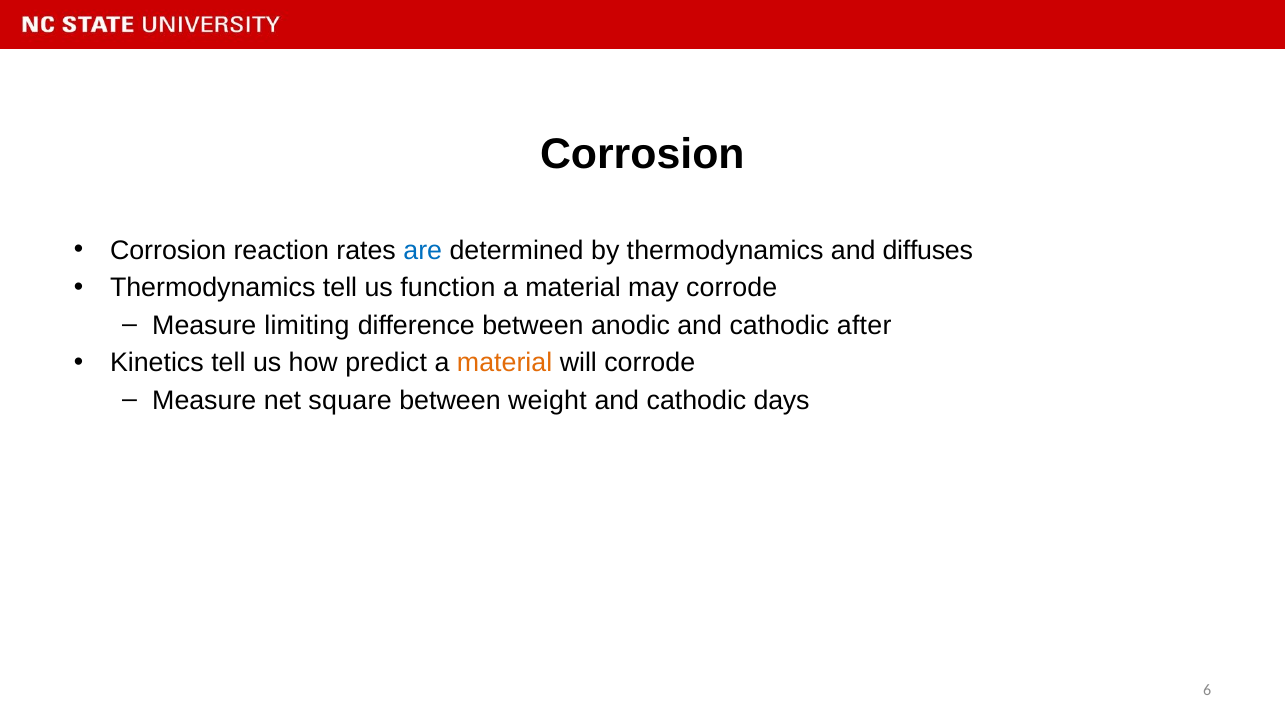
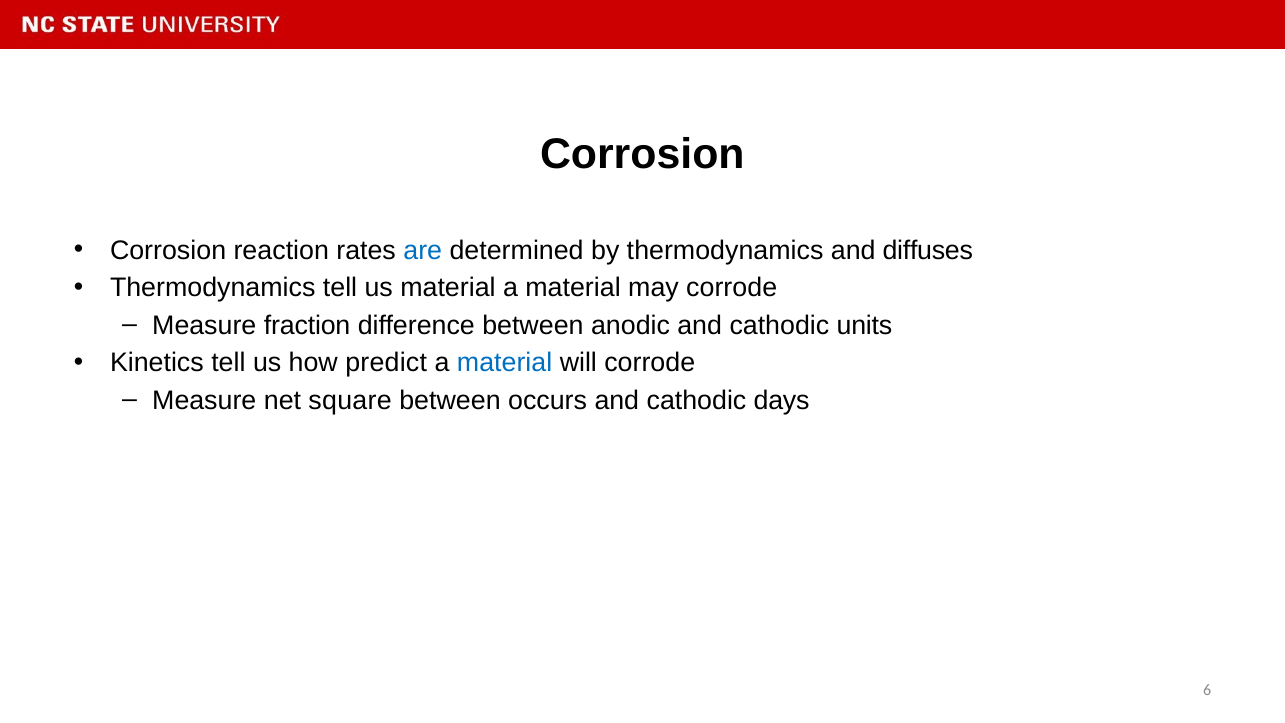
us function: function -> material
limiting: limiting -> fraction
after: after -> units
material at (505, 363) colour: orange -> blue
weight: weight -> occurs
